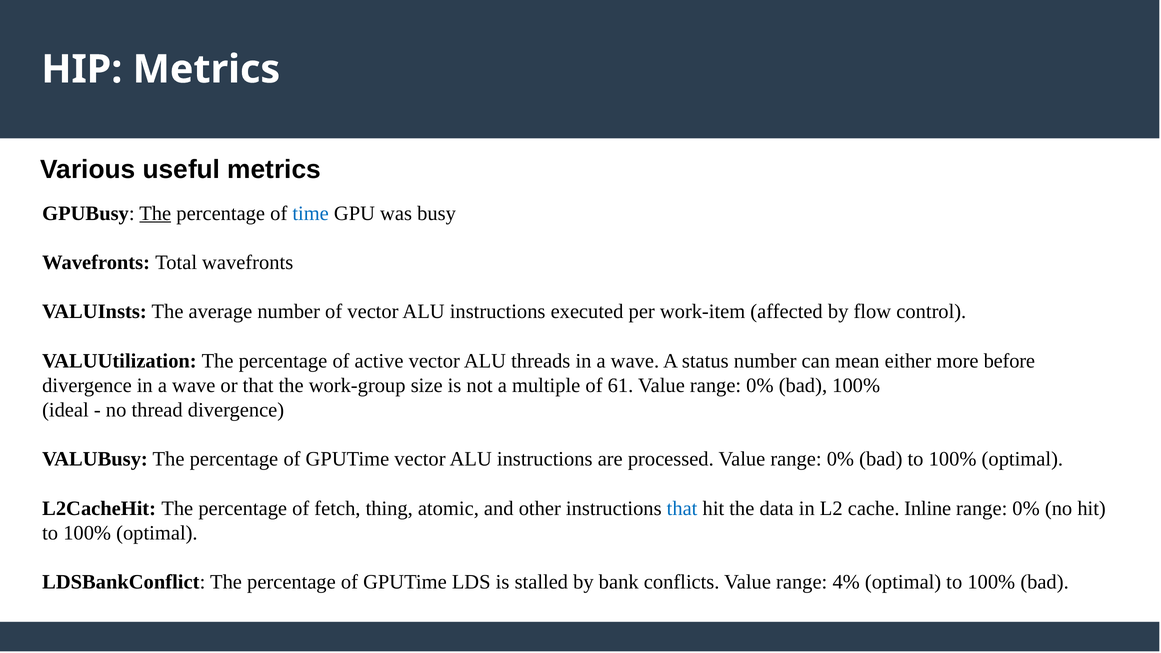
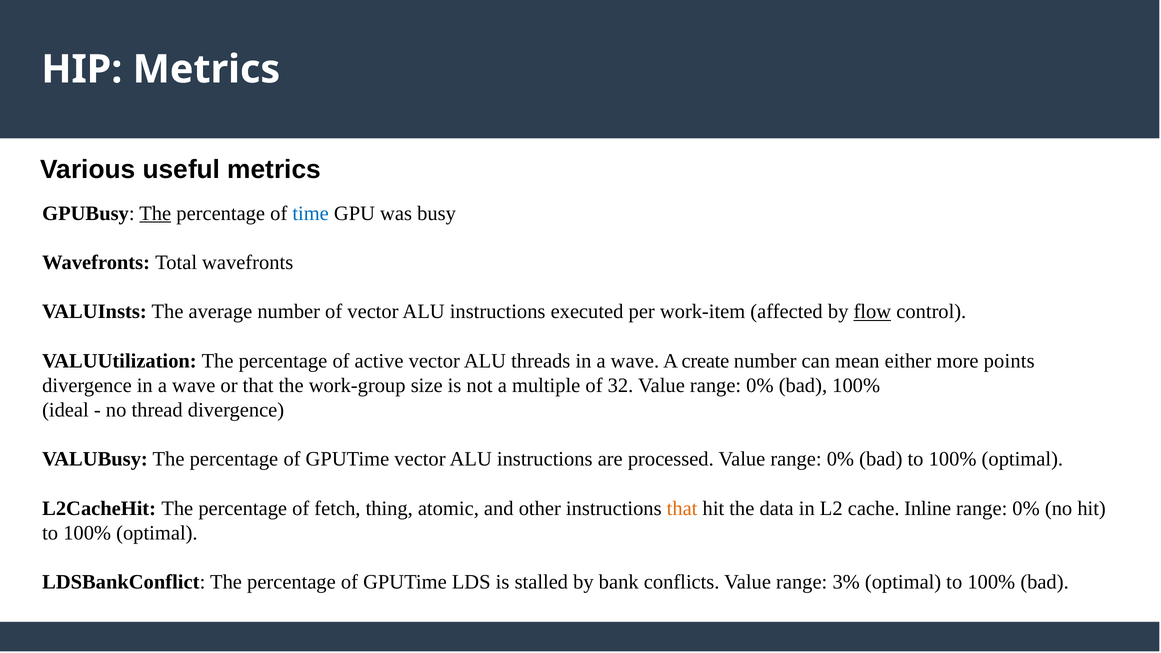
flow underline: none -> present
status: status -> create
before: before -> points
61: 61 -> 32
that at (682, 508) colour: blue -> orange
4%: 4% -> 3%
